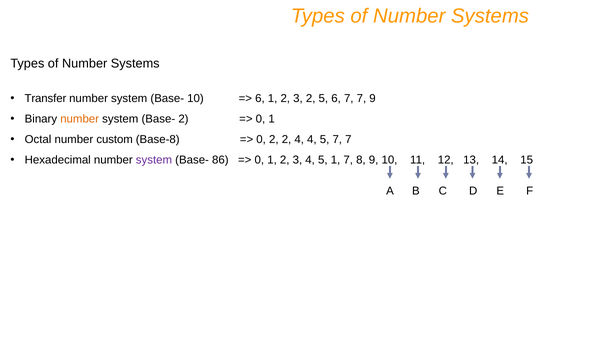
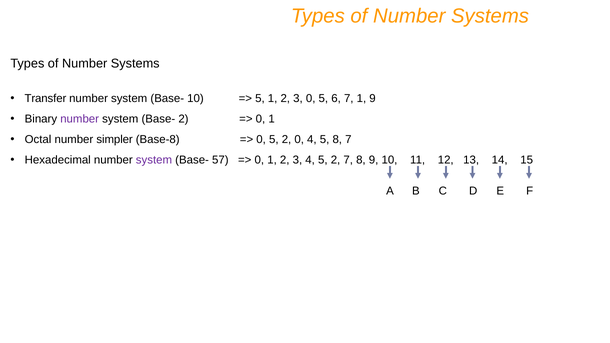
6 at (260, 98): 6 -> 5
3 2: 2 -> 0
6 7 7: 7 -> 1
number at (80, 119) colour: orange -> purple
custom: custom -> simpler
2 at (274, 140): 2 -> 5
2 4: 4 -> 0
5 7: 7 -> 8
86: 86 -> 57
4 5 1: 1 -> 2
